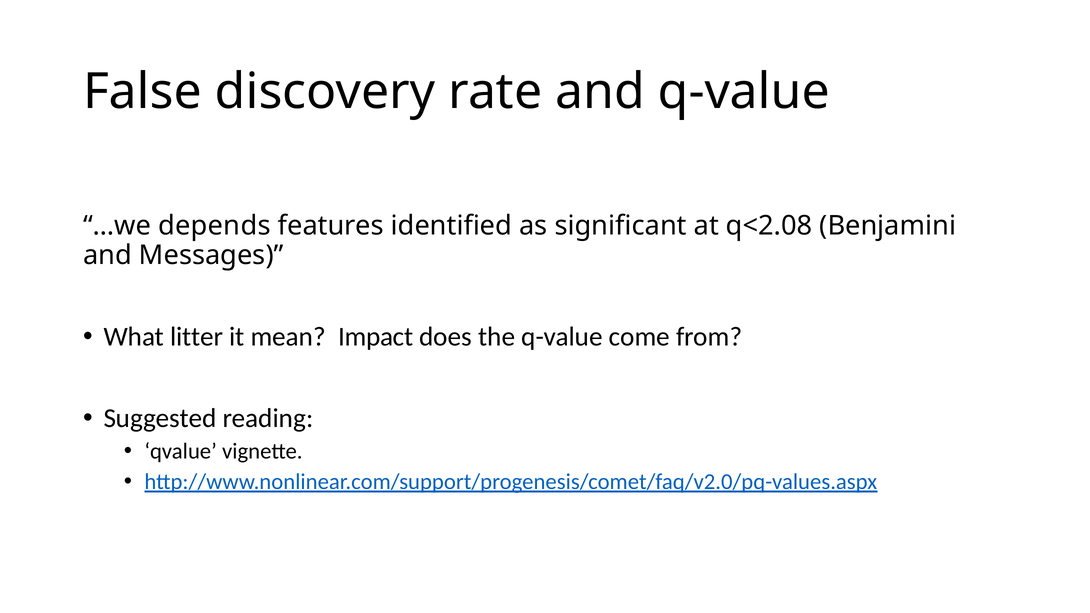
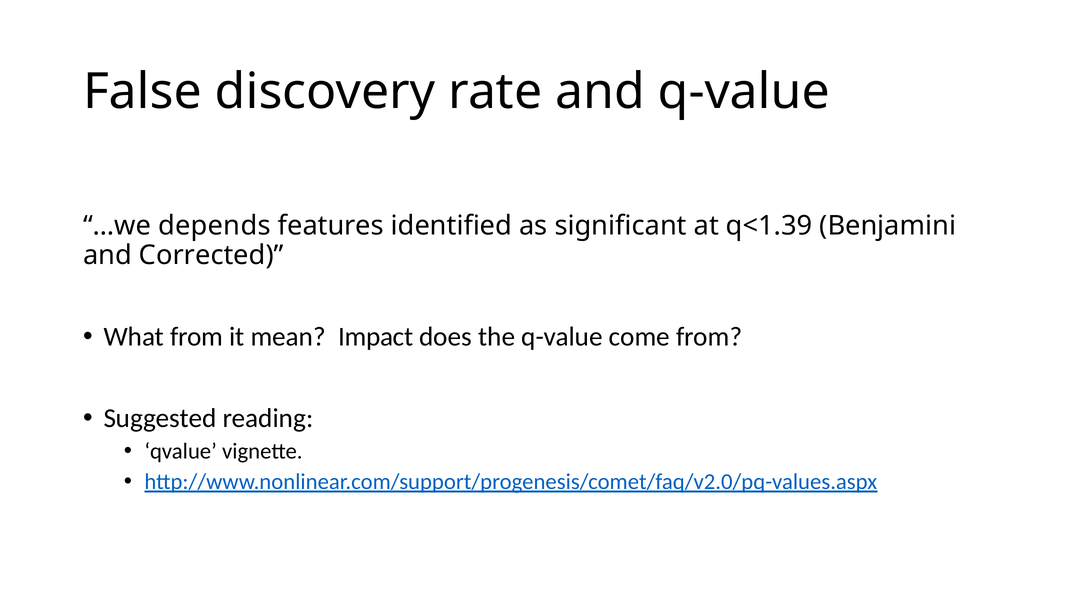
q<2.08: q<2.08 -> q<1.39
Messages: Messages -> Corrected
What litter: litter -> from
